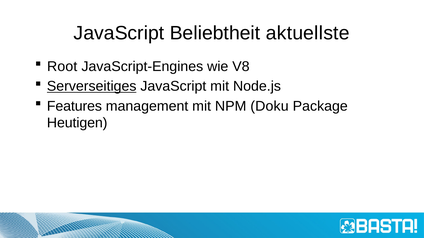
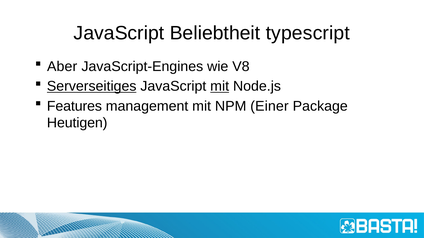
aktuellste: aktuellste -> typescript
Root: Root -> Aber
mit at (220, 86) underline: none -> present
Doku: Doku -> Einer
